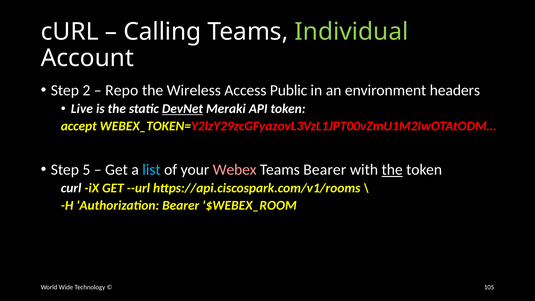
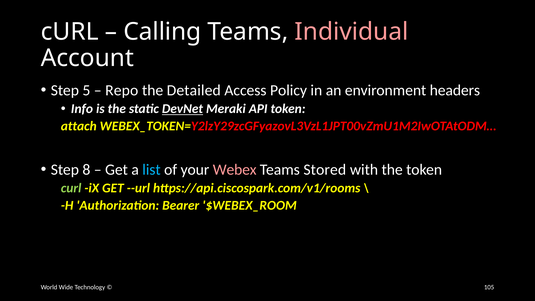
Individual colour: light green -> pink
2: 2 -> 5
Wireless: Wireless -> Detailed
Public: Public -> Policy
Live: Live -> Info
accept: accept -> attach
5: 5 -> 8
Teams Bearer: Bearer -> Stored
the at (392, 170) underline: present -> none
curl at (71, 188) colour: white -> light green
